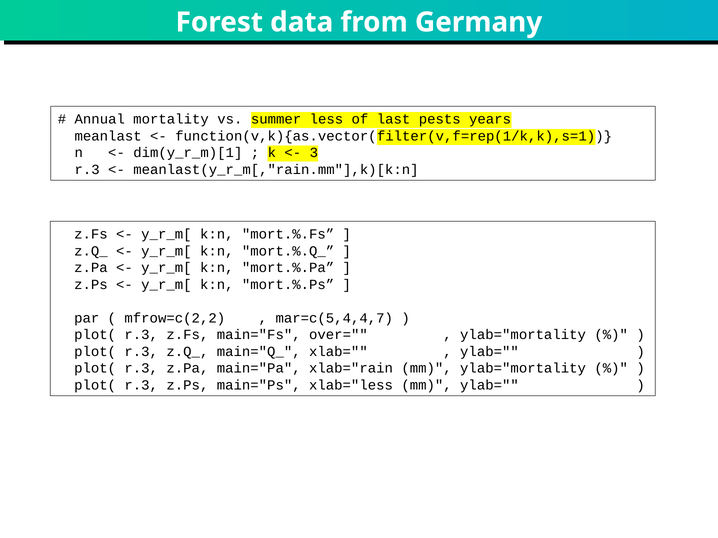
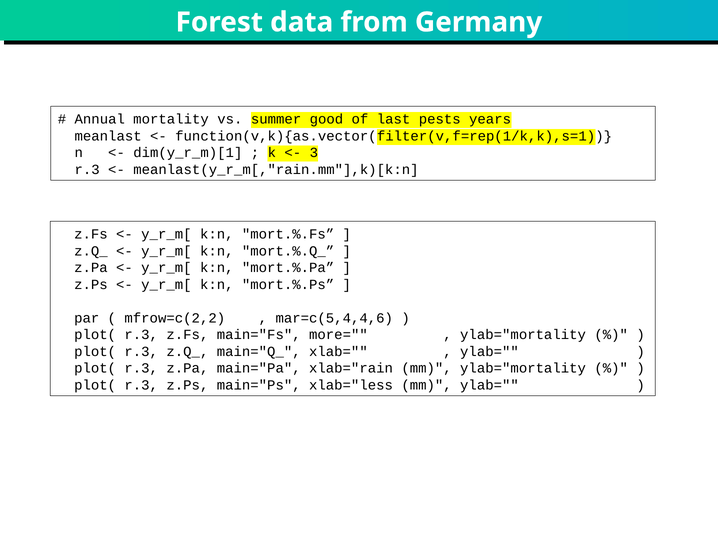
less: less -> good
mar=c(5,4,4,7: mar=c(5,4,4,7 -> mar=c(5,4,4,6
over=: over= -> more=
